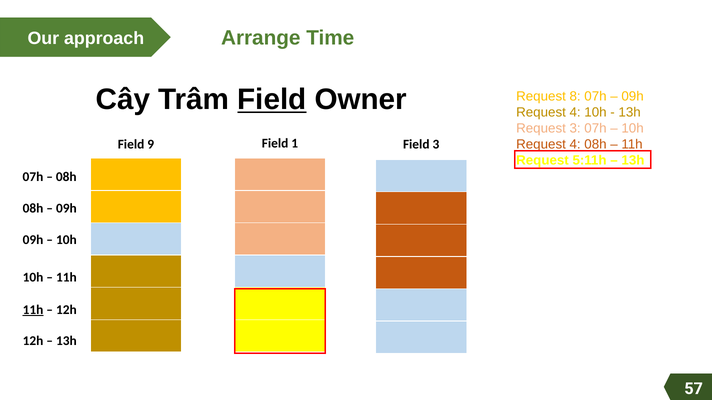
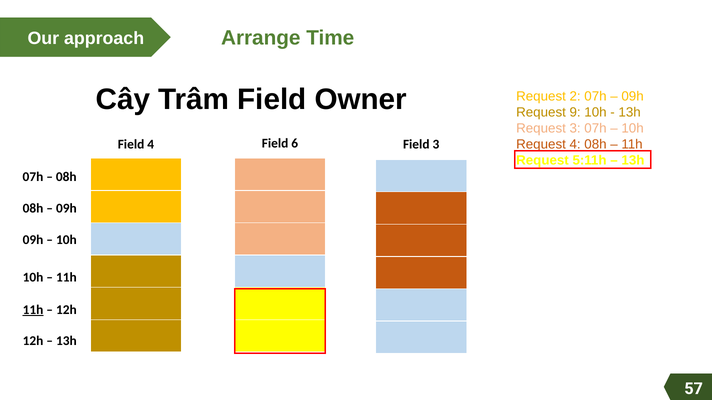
Field at (272, 100) underline: present -> none
8: 8 -> 2
4 at (575, 112): 4 -> 9
Field 9: 9 -> 4
1: 1 -> 6
